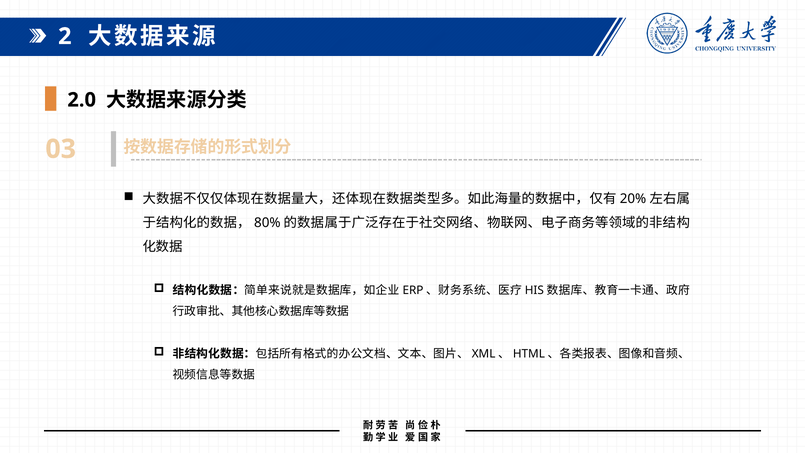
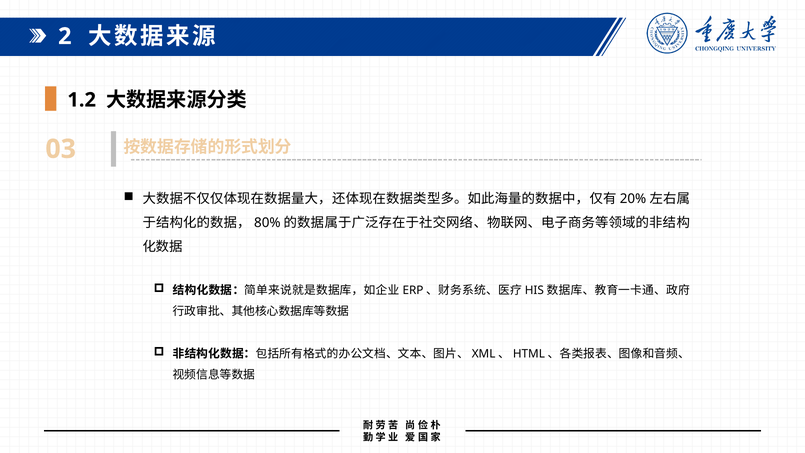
2.0: 2.0 -> 1.2
